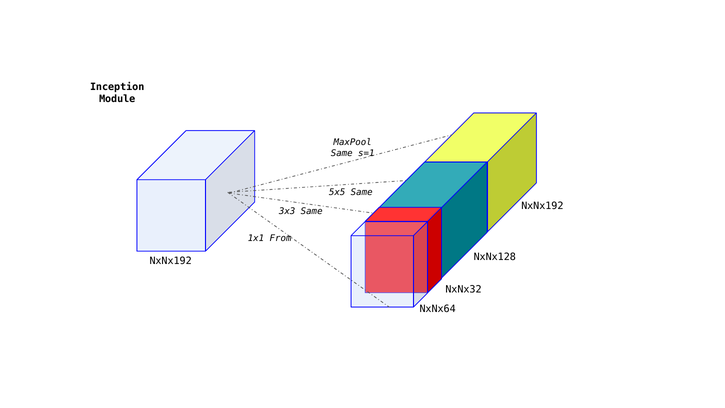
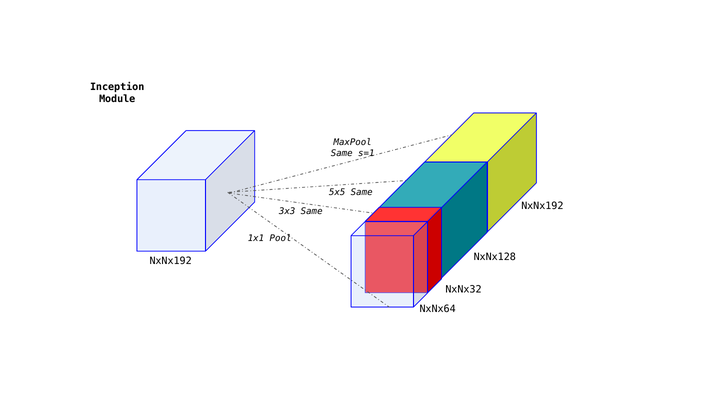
From: From -> Pool
